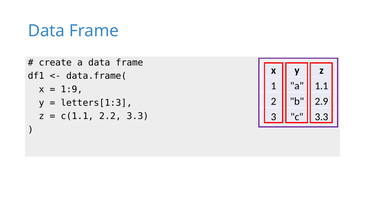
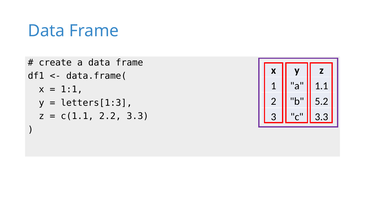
1:9: 1:9 -> 1:1
2.9: 2.9 -> 5.2
